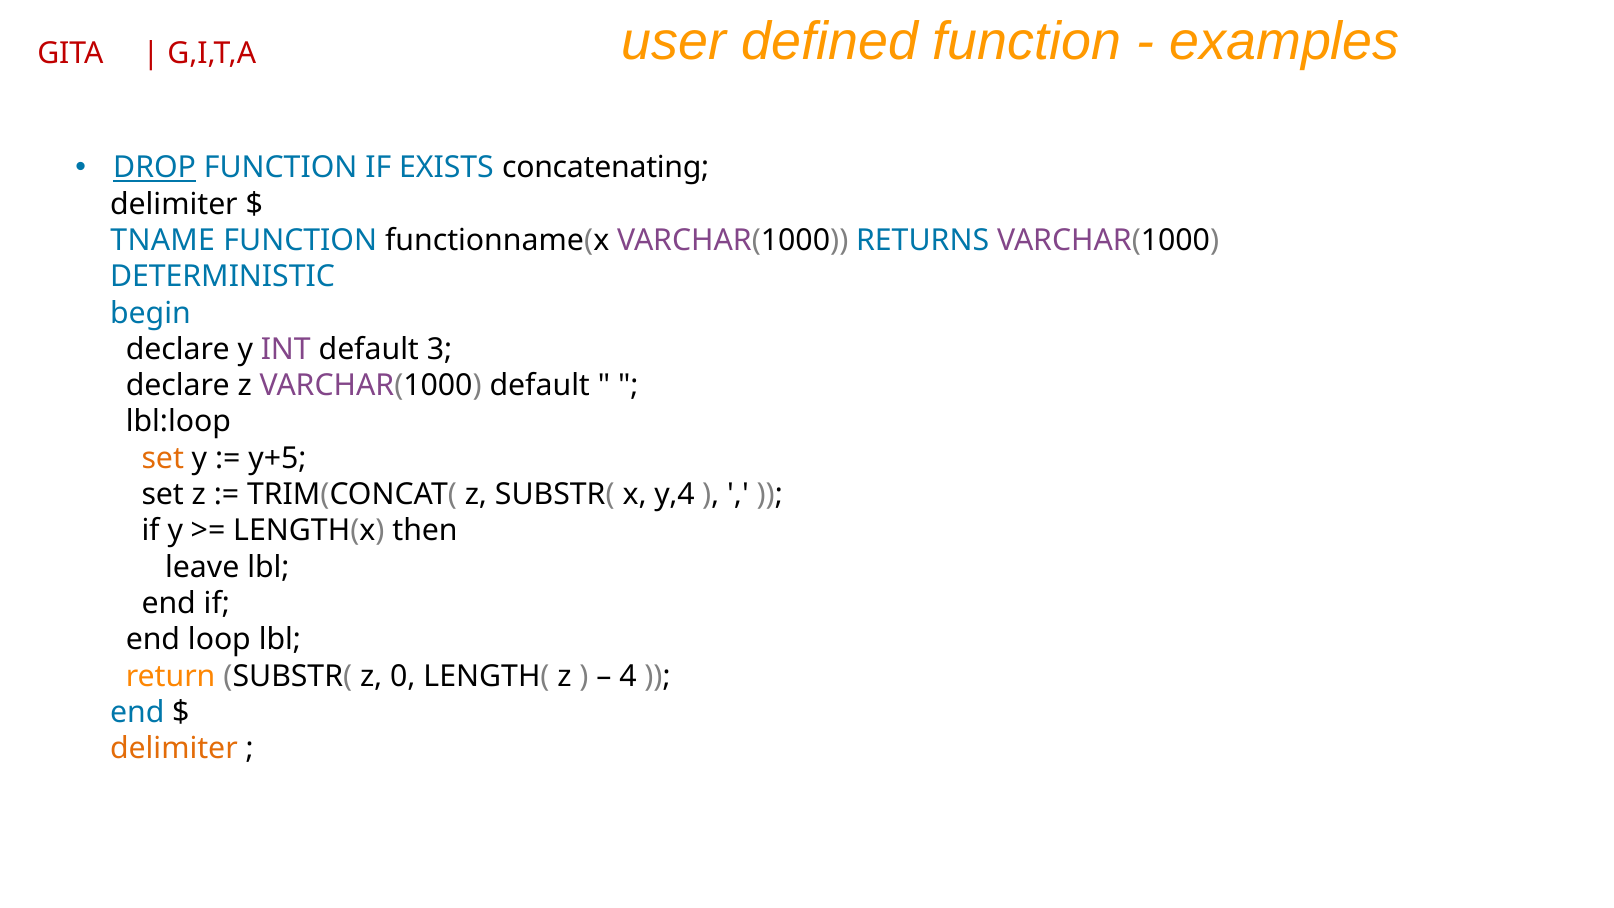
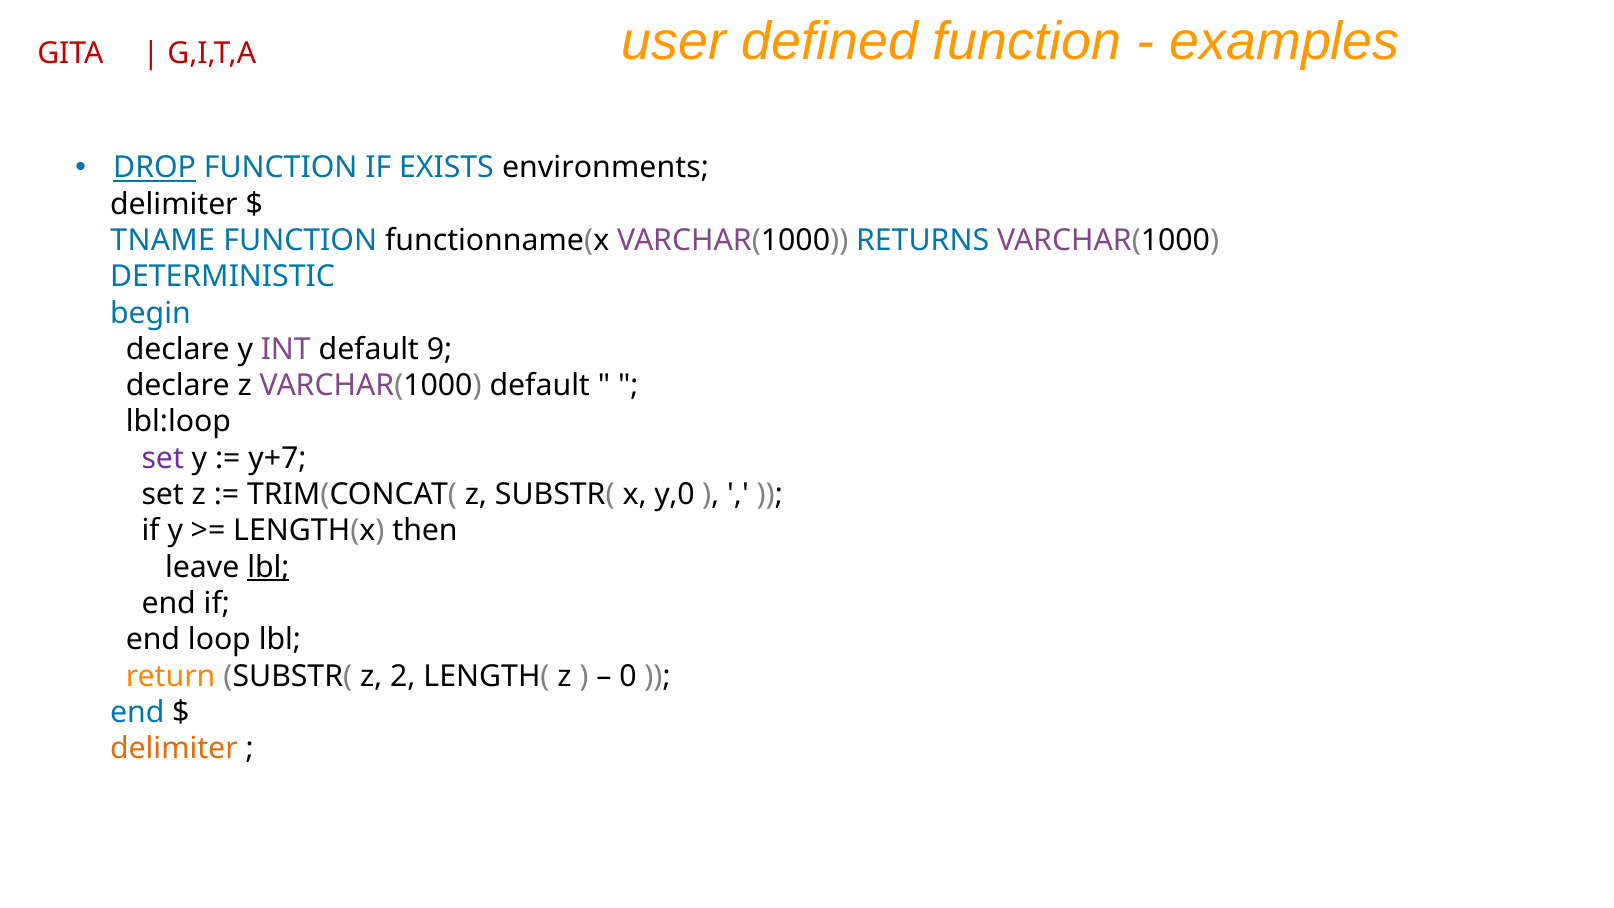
concatenating: concatenating -> environments
3: 3 -> 9
set at (163, 458) colour: orange -> purple
y+5: y+5 -> y+7
y,4: y,4 -> y,0
lbl at (268, 567) underline: none -> present
0: 0 -> 2
4: 4 -> 0
